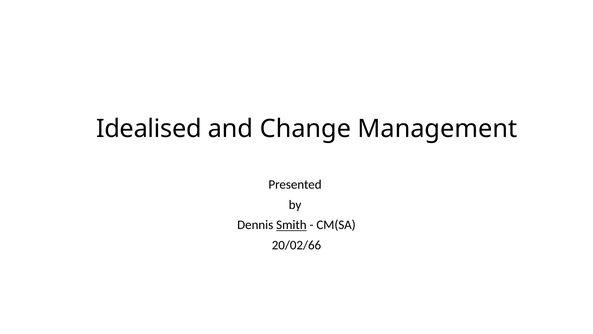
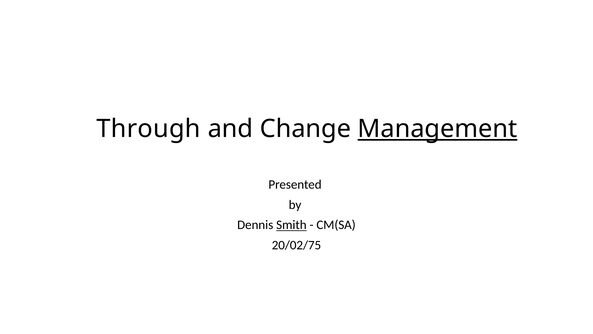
Idealised: Idealised -> Through
Management underline: none -> present
20/02/66: 20/02/66 -> 20/02/75
